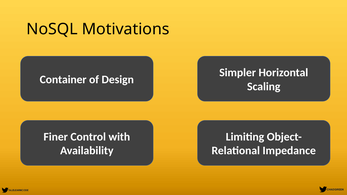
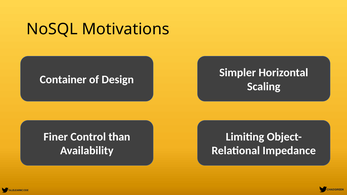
with: with -> than
